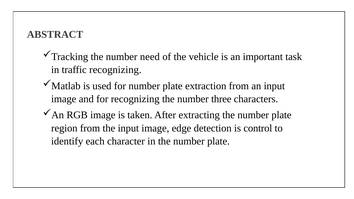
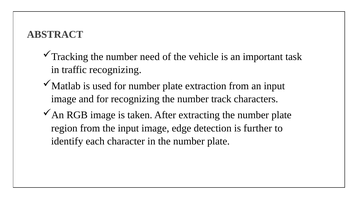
three: three -> track
control: control -> further
